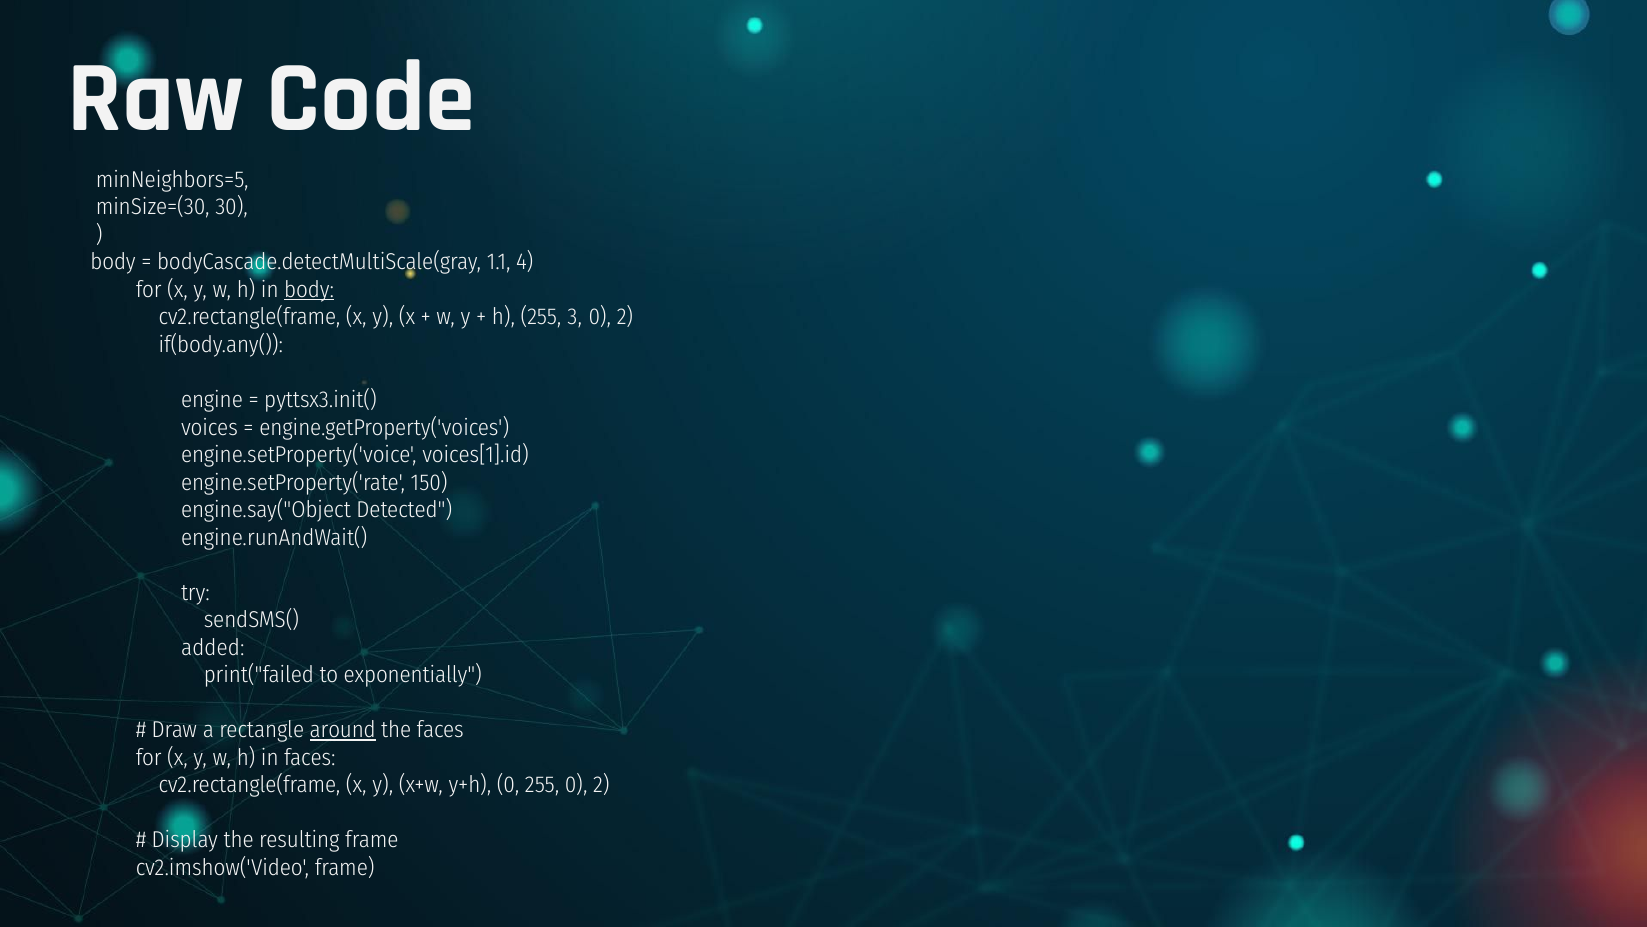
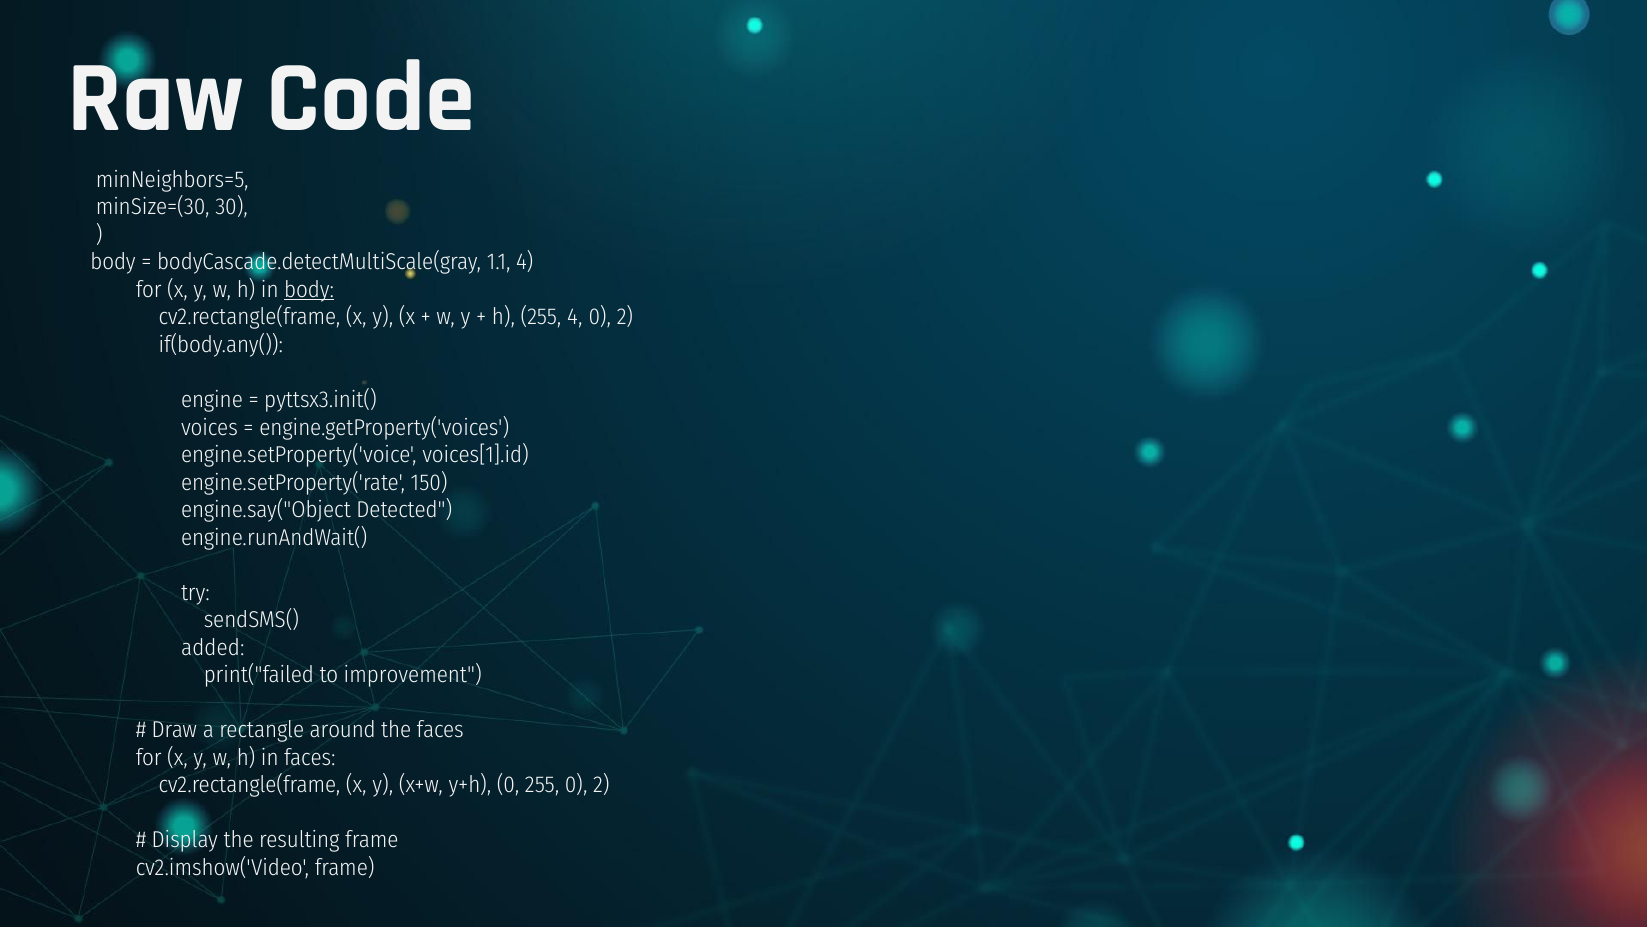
255 3: 3 -> 4
exponentially: exponentially -> improvement
around underline: present -> none
